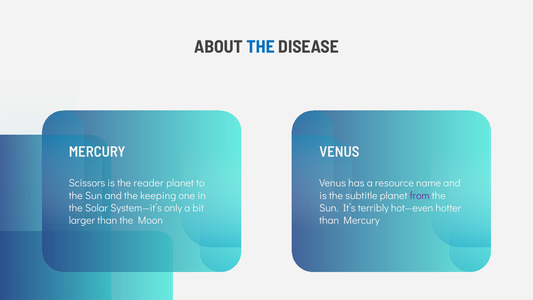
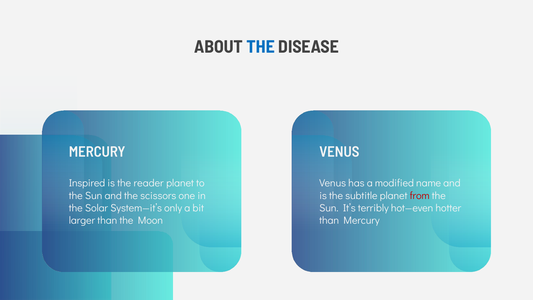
Scissors: Scissors -> Inspired
resource: resource -> modified
keeping: keeping -> scissors
from colour: purple -> red
